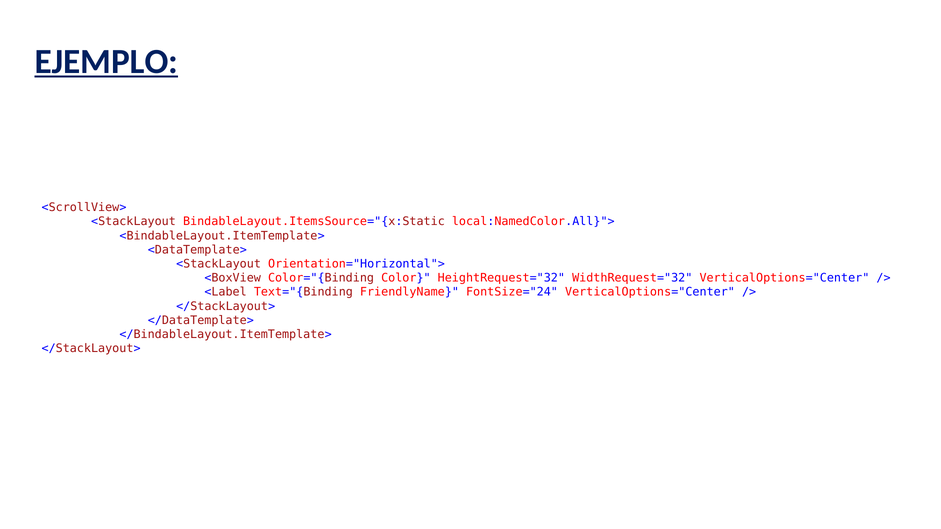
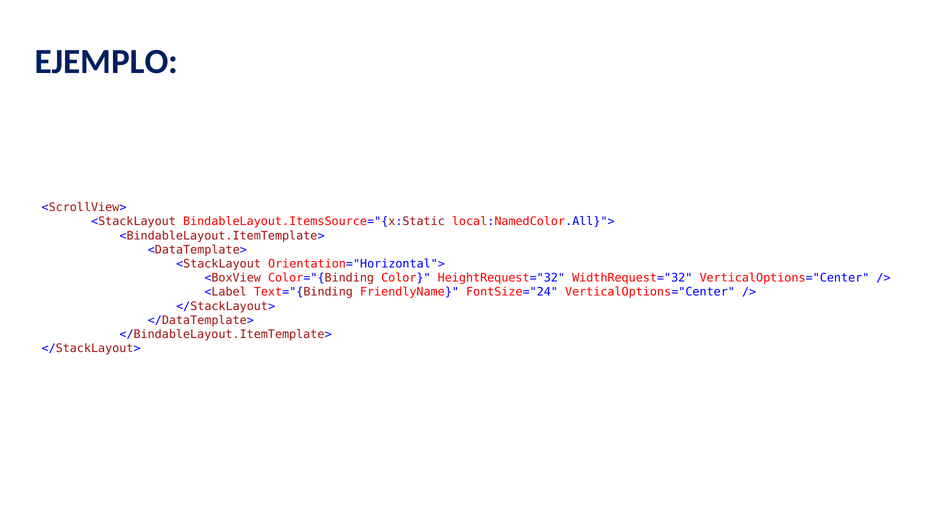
EJEMPLO underline: present -> none
